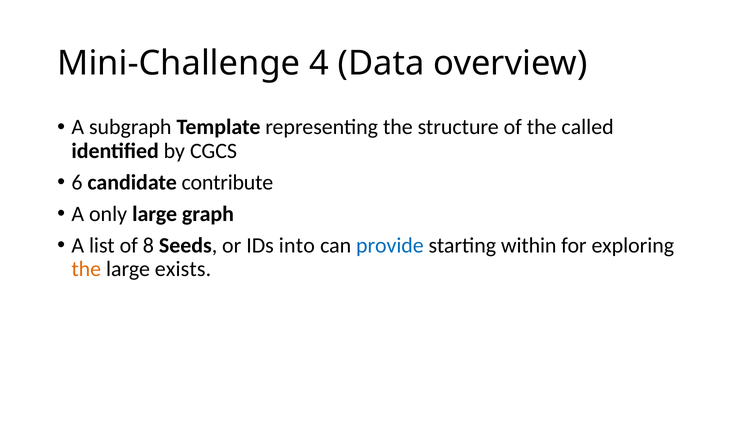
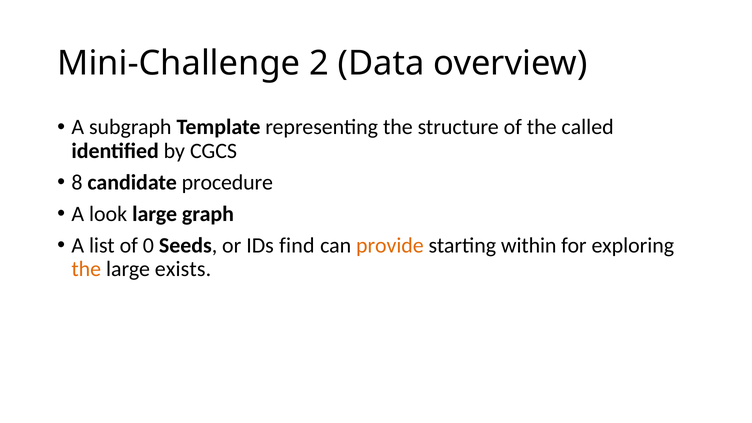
4: 4 -> 2
6: 6 -> 8
contribute: contribute -> procedure
only: only -> look
8: 8 -> 0
into: into -> find
provide colour: blue -> orange
